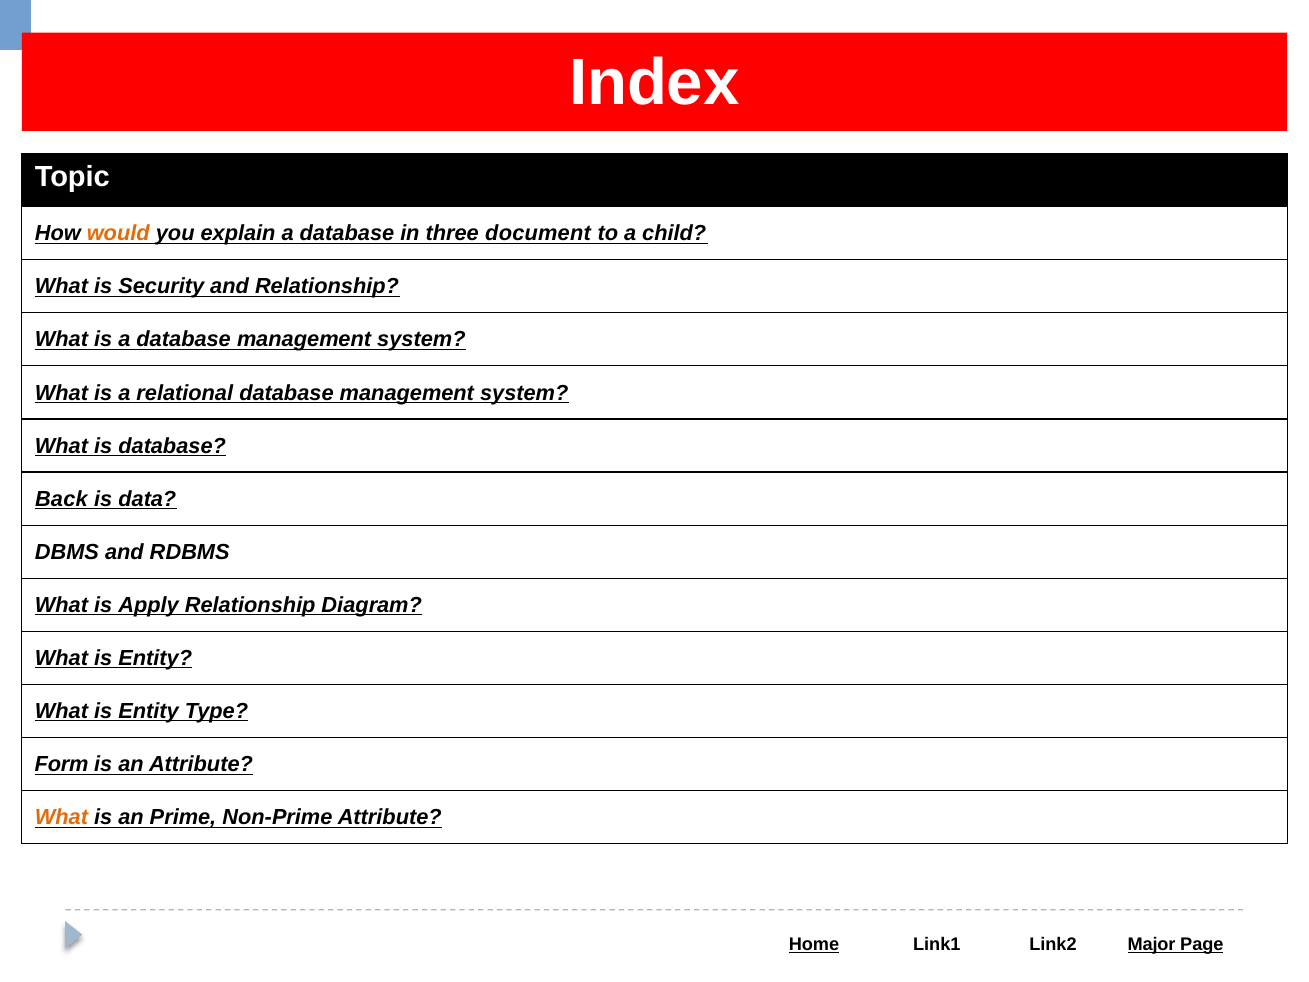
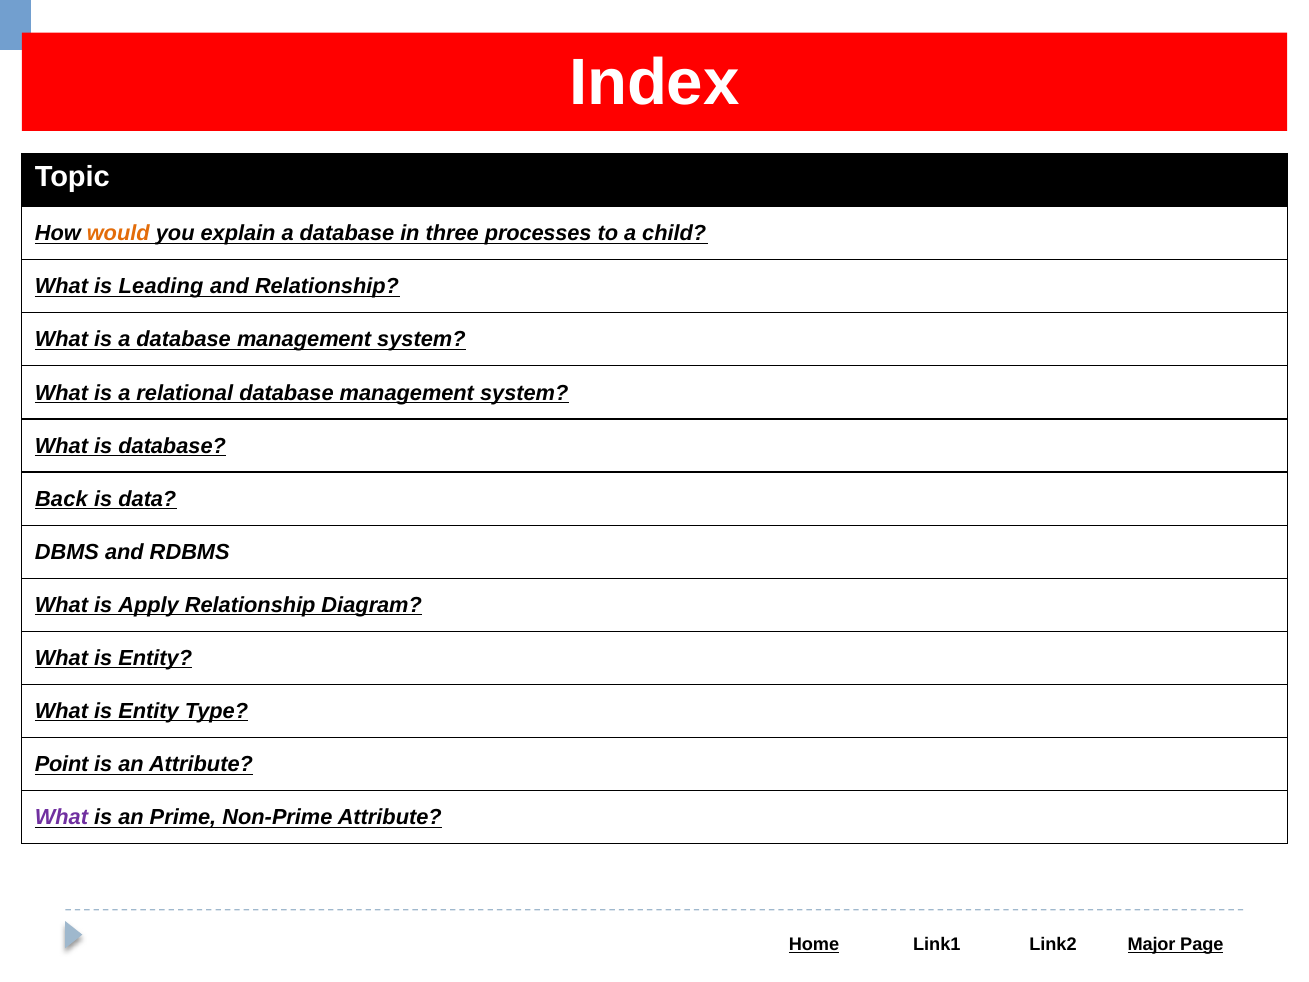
document: document -> processes
Security: Security -> Leading
Form: Form -> Point
What at (62, 817) colour: orange -> purple
